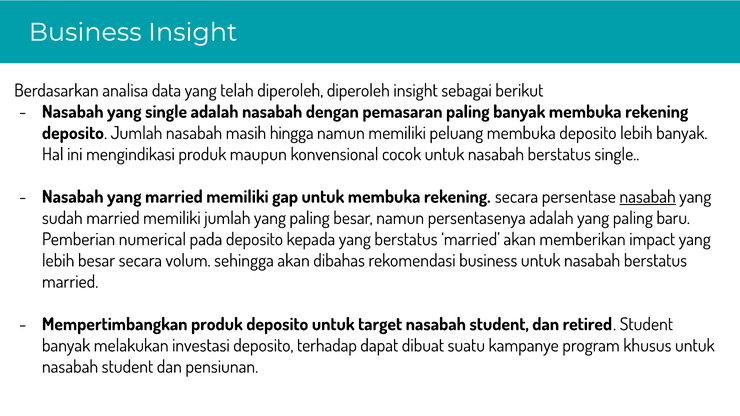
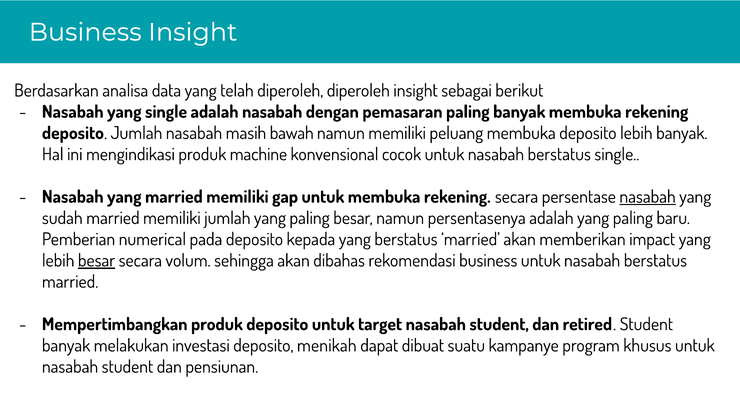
hingga: hingga -> bawah
maupun: maupun -> machine
besar at (97, 261) underline: none -> present
terhadap: terhadap -> menikah
